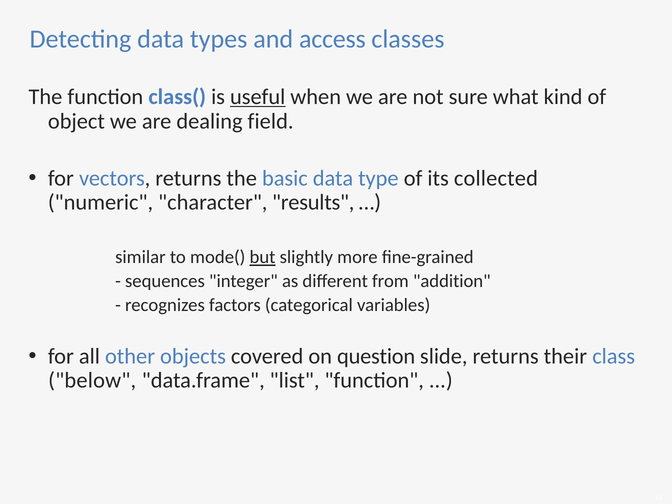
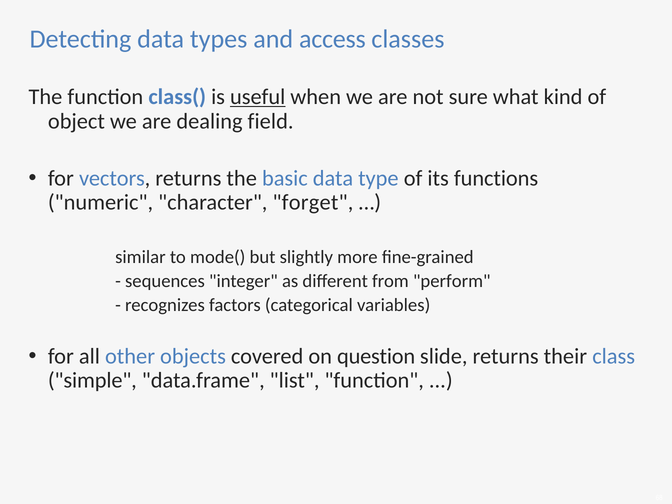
collected: collected -> functions
results: results -> forget
but underline: present -> none
addition: addition -> perform
below: below -> simple
